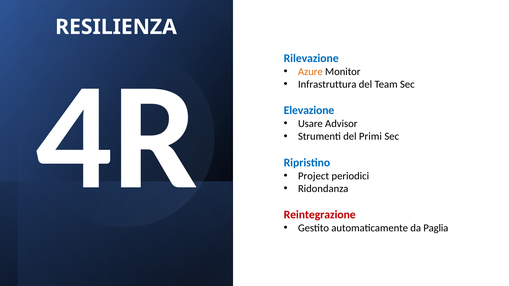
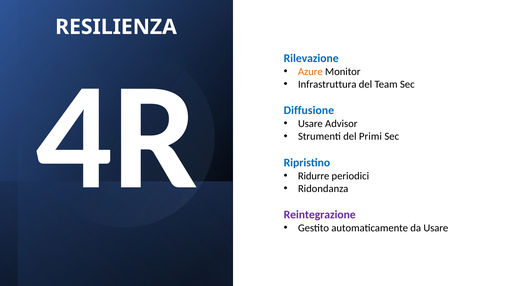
Elevazione: Elevazione -> Diffusione
Project: Project -> Ridurre
Reintegrazione colour: red -> purple
da Paglia: Paglia -> Usare
